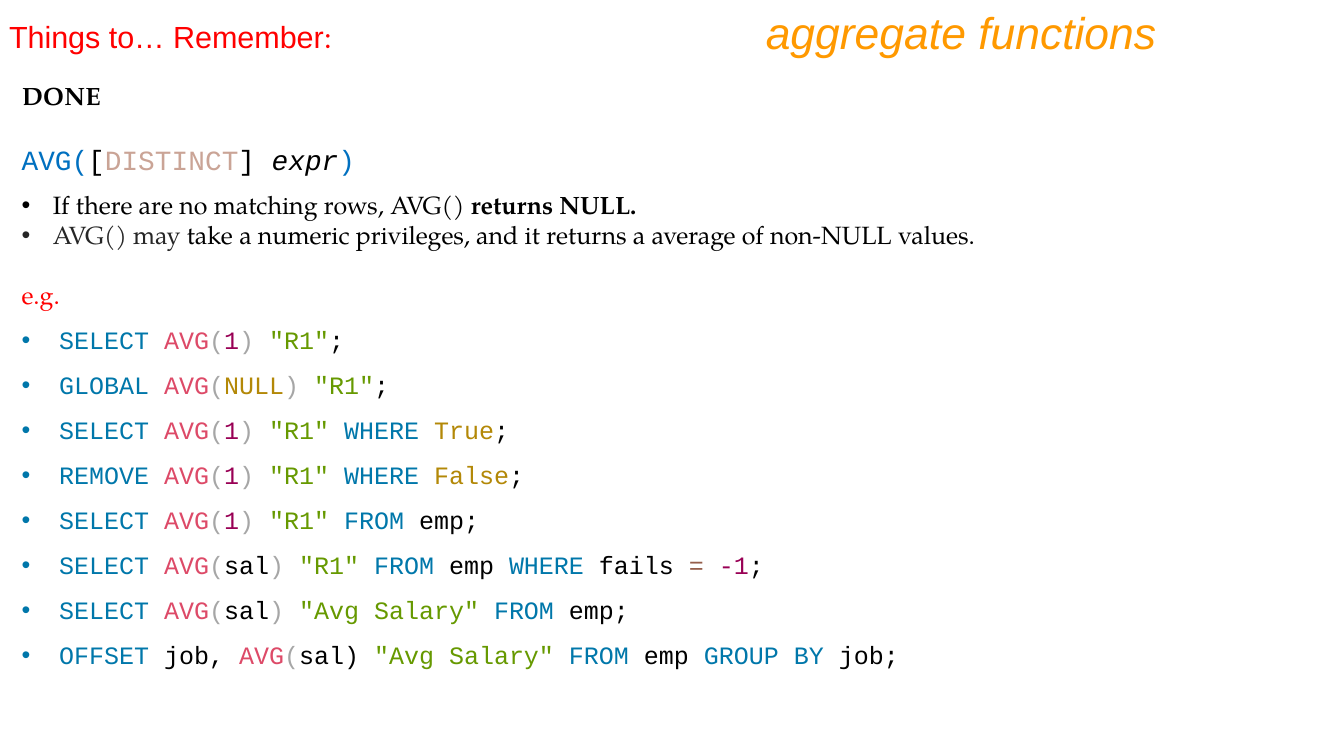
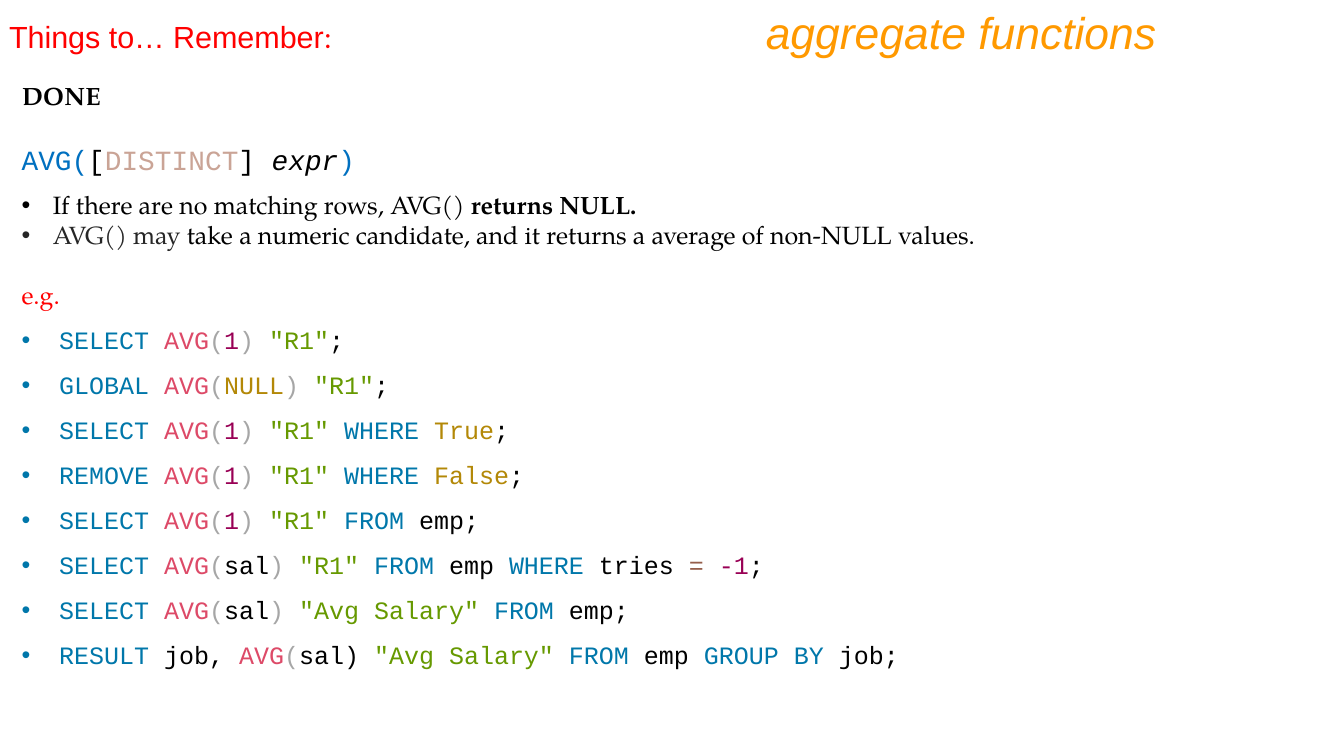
privileges: privileges -> candidate
fails: fails -> tries
OFFSET: OFFSET -> RESULT
